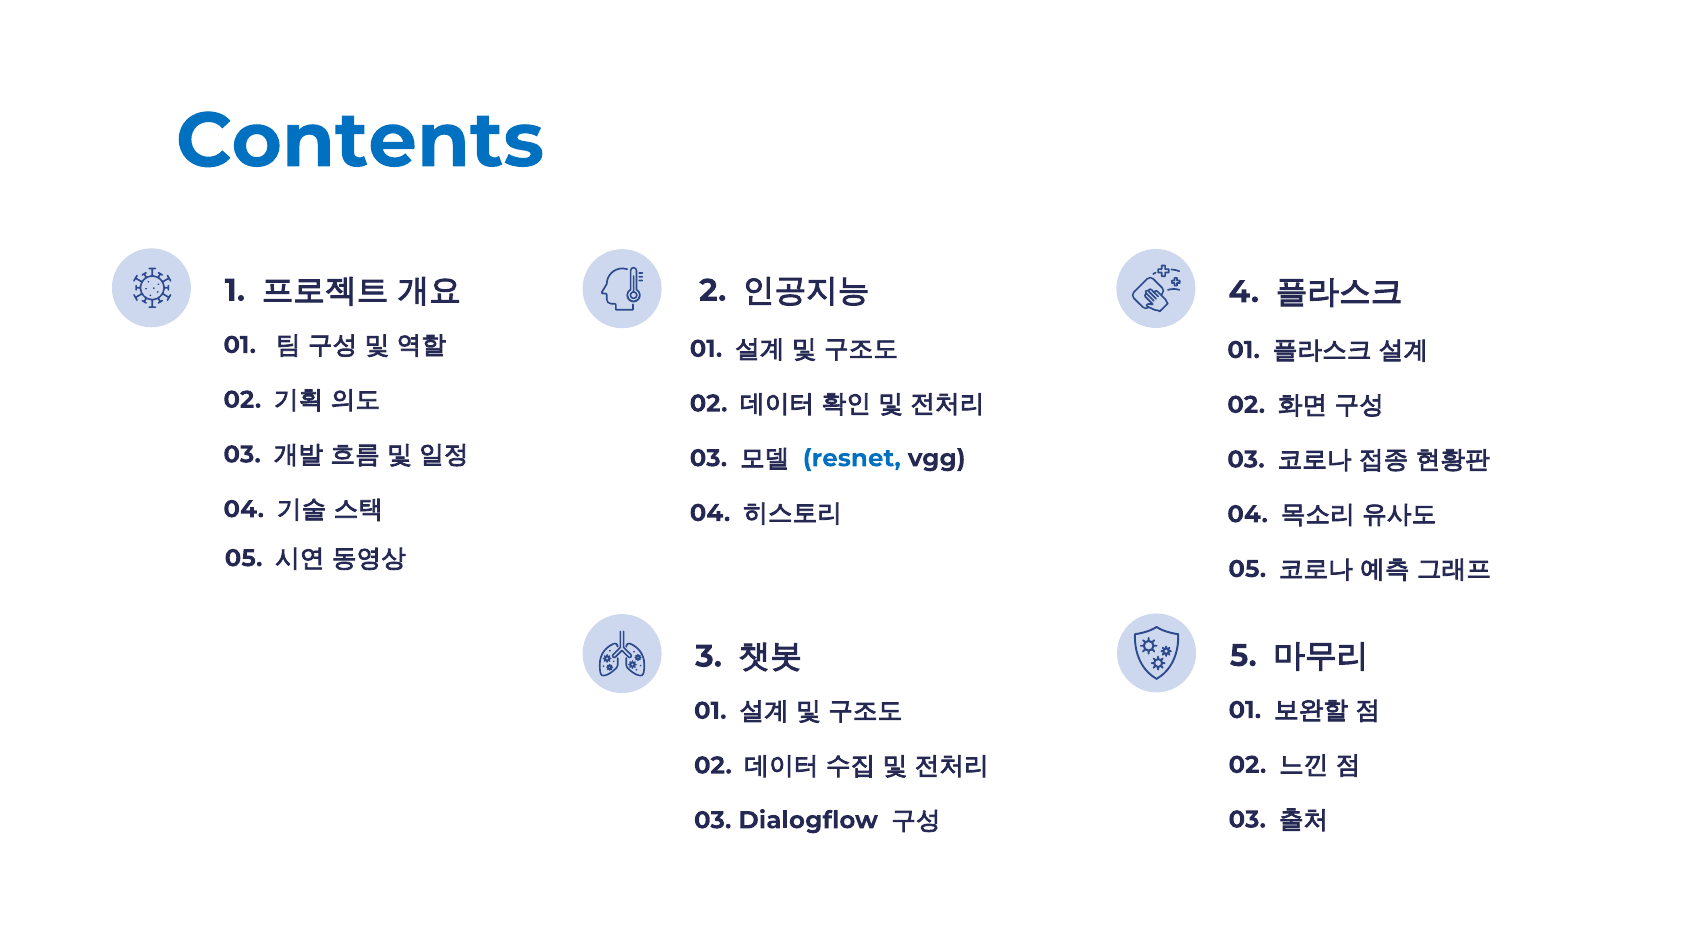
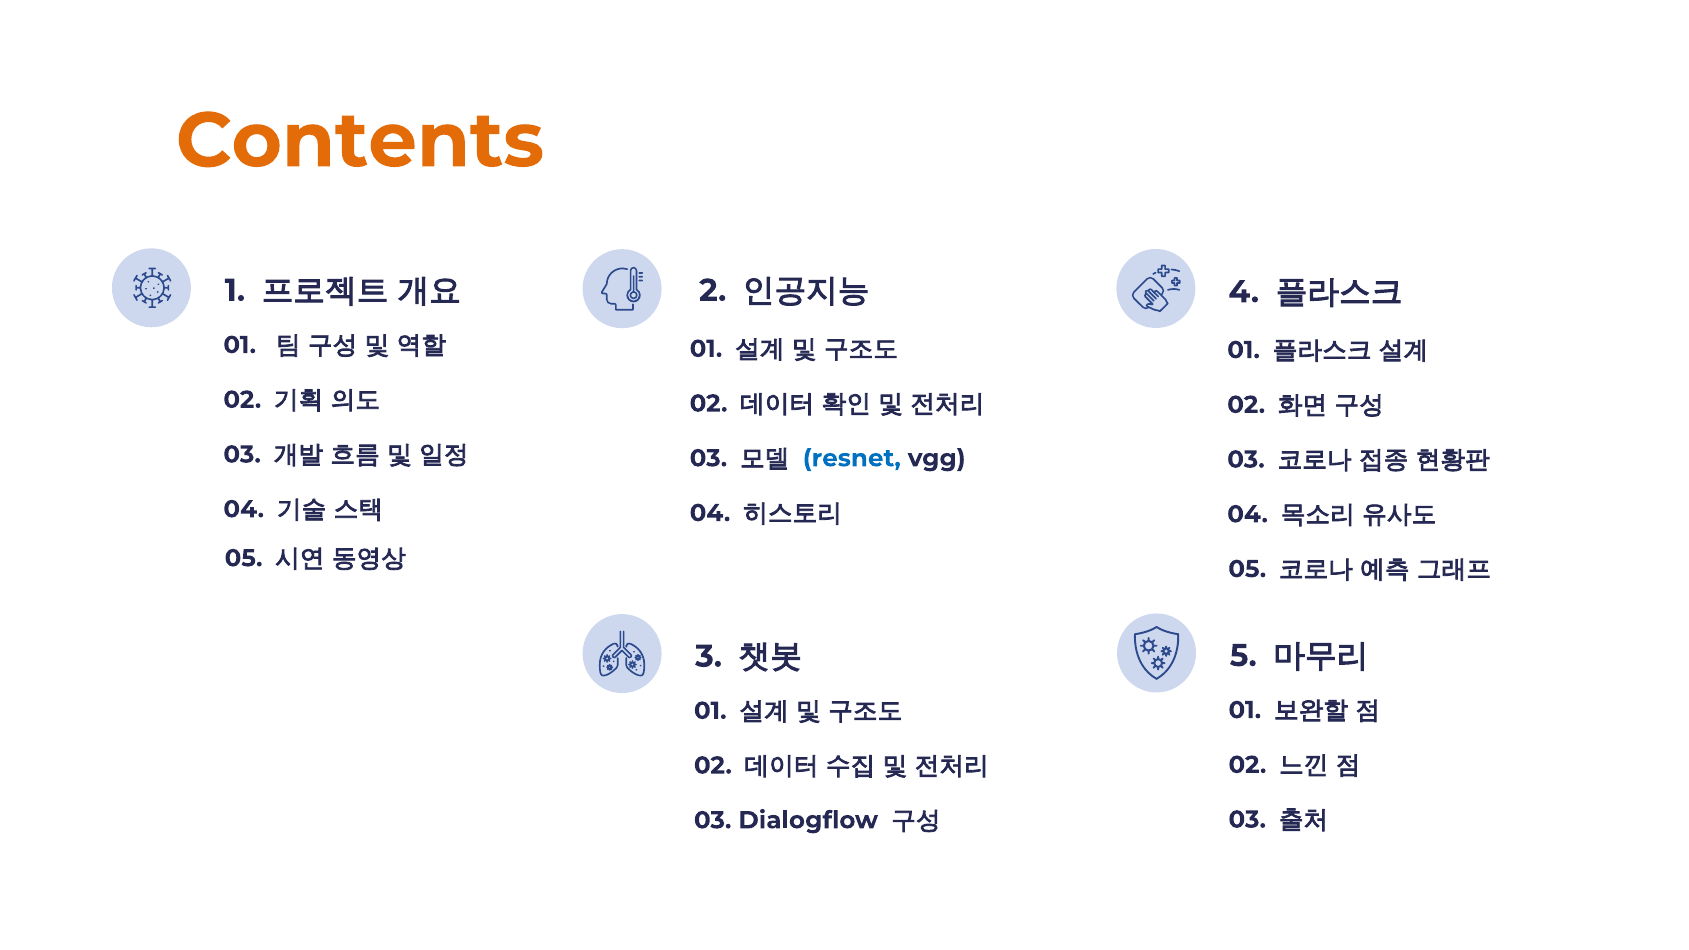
Contents colour: blue -> orange
